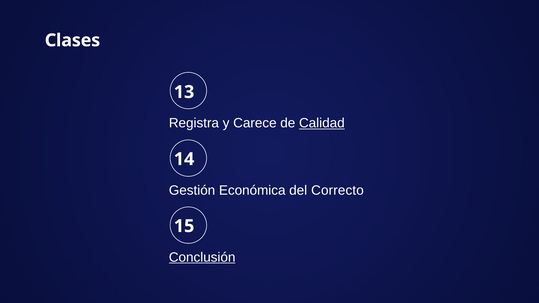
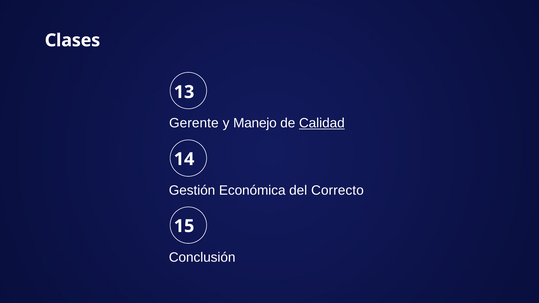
Registra: Registra -> Gerente
Carece: Carece -> Manejo
Conclusión underline: present -> none
